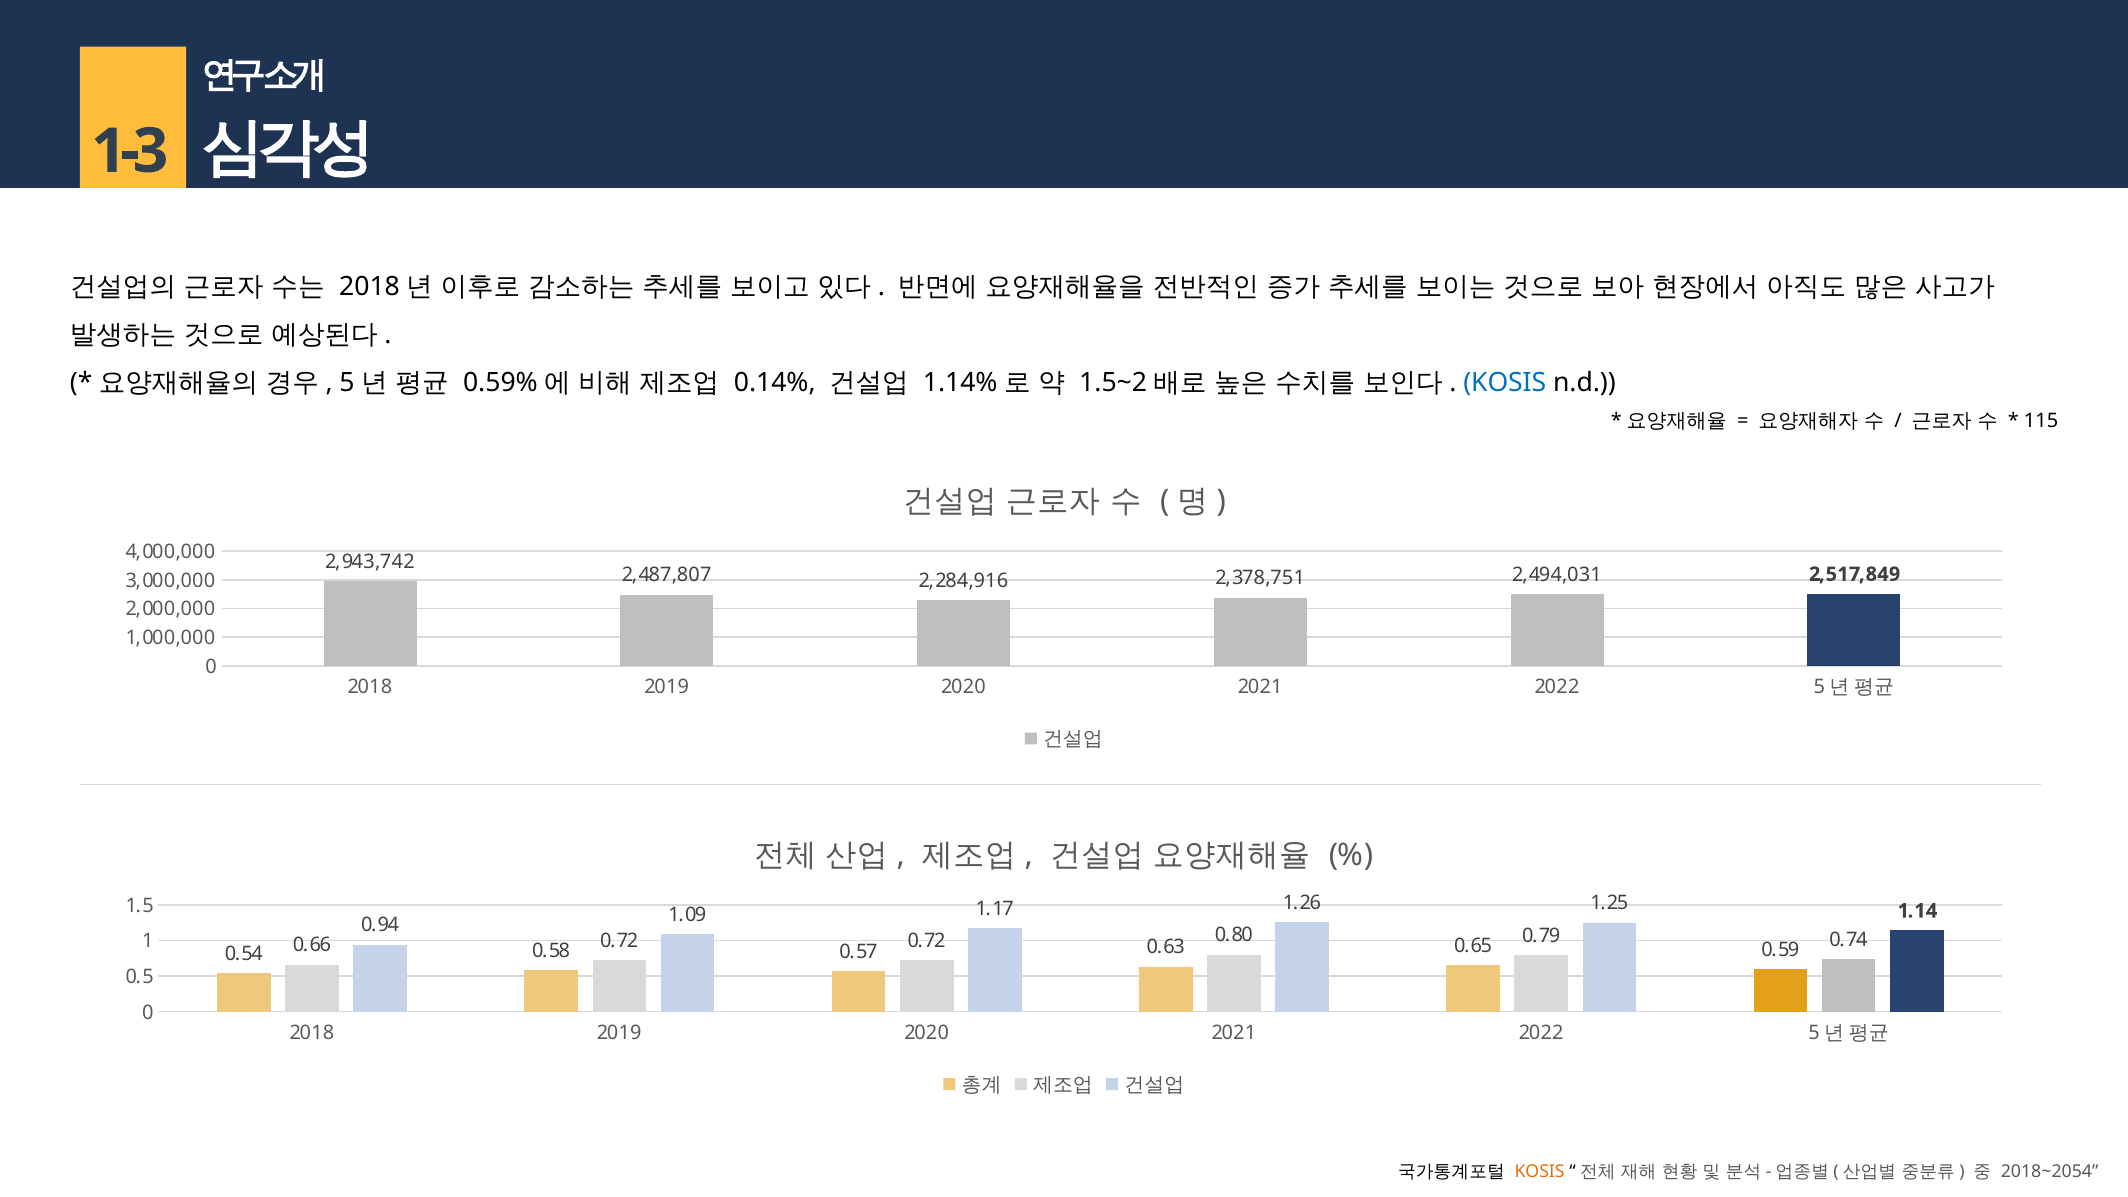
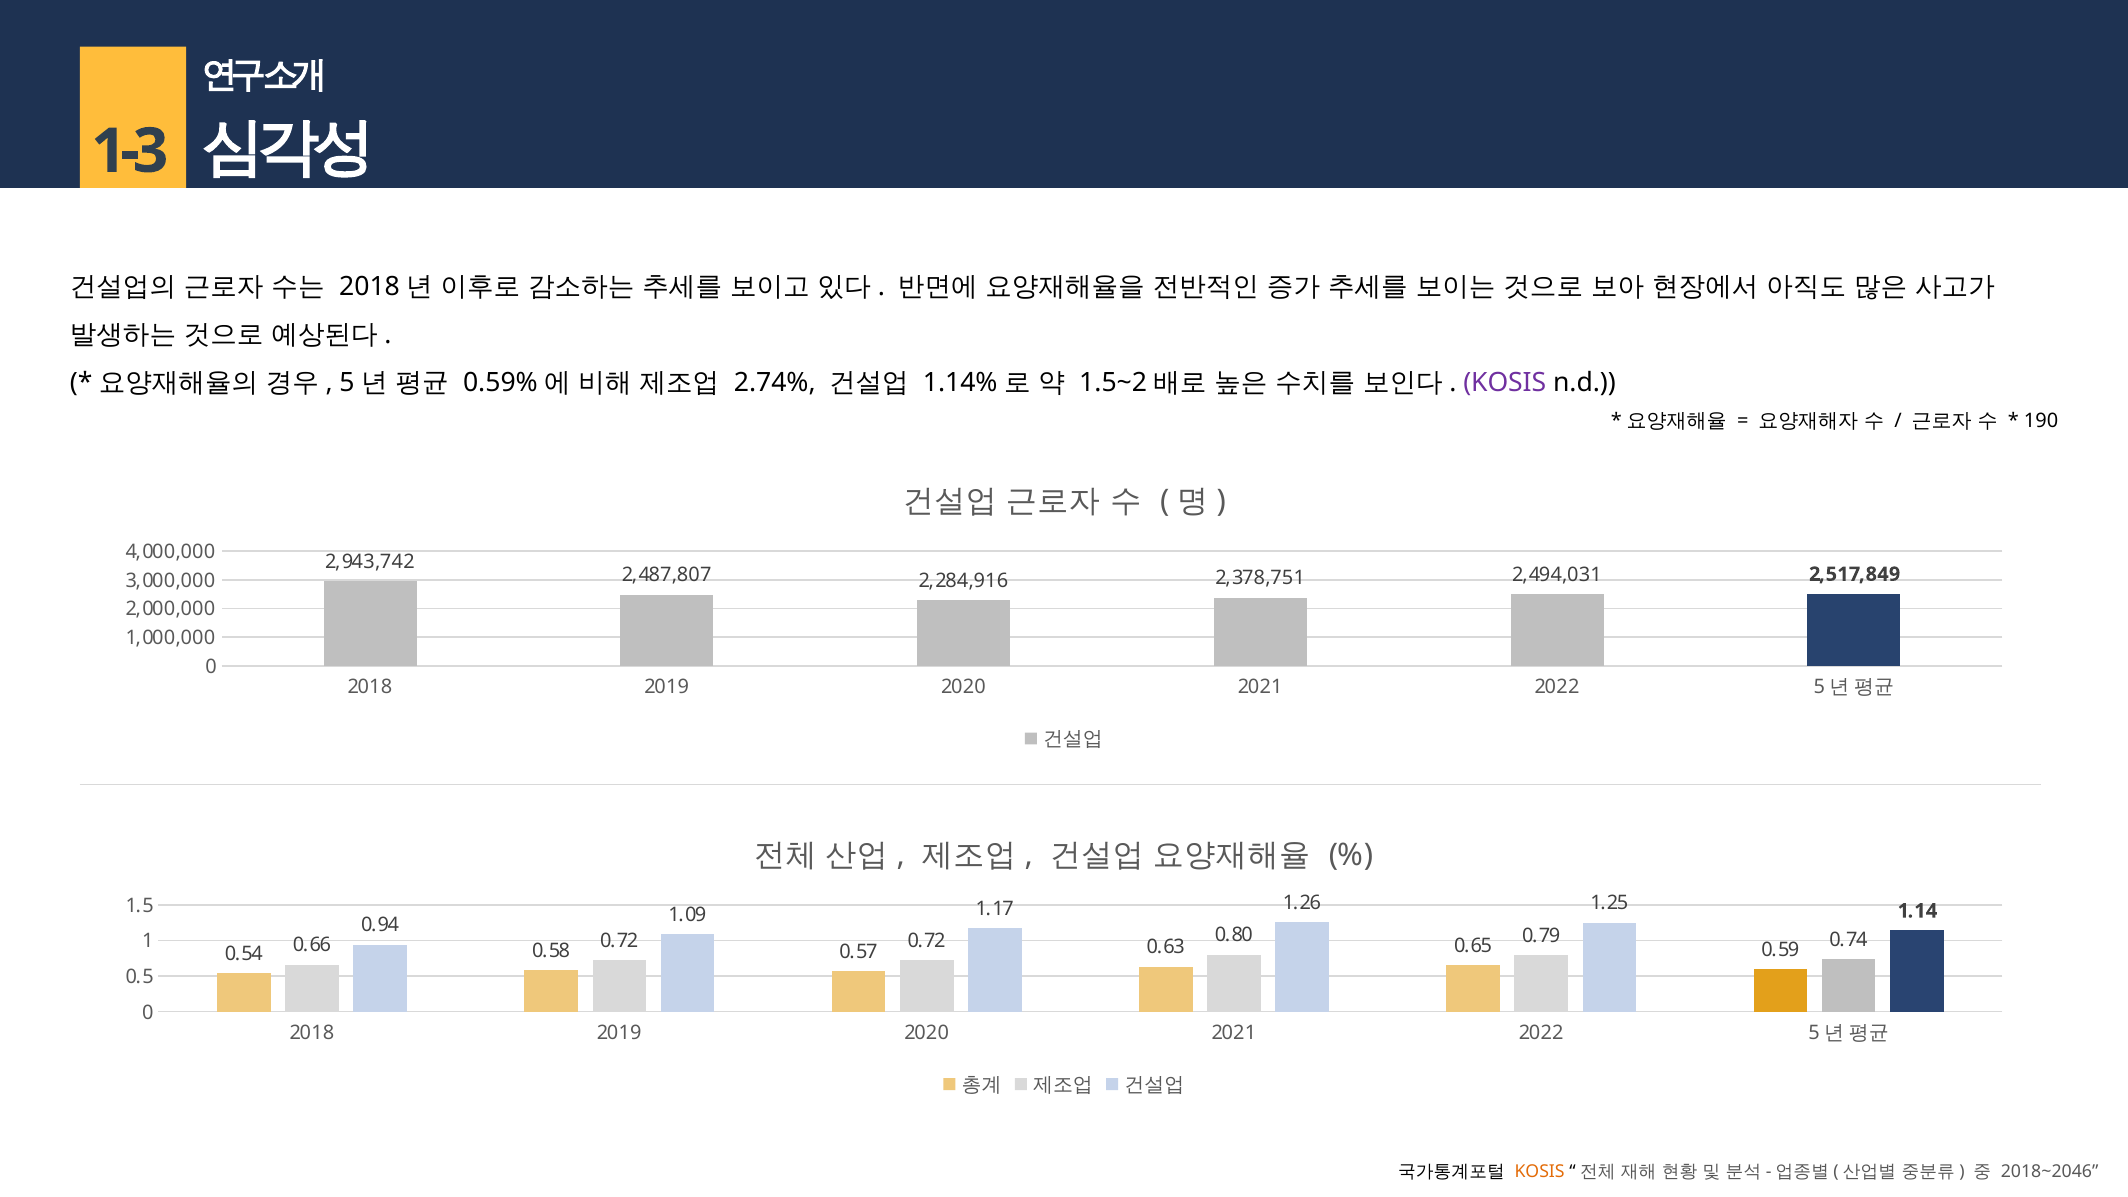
0.14%: 0.14% -> 2.74%
KOSIS at (1505, 383) colour: blue -> purple
115: 115 -> 190
2018~2054: 2018~2054 -> 2018~2046
